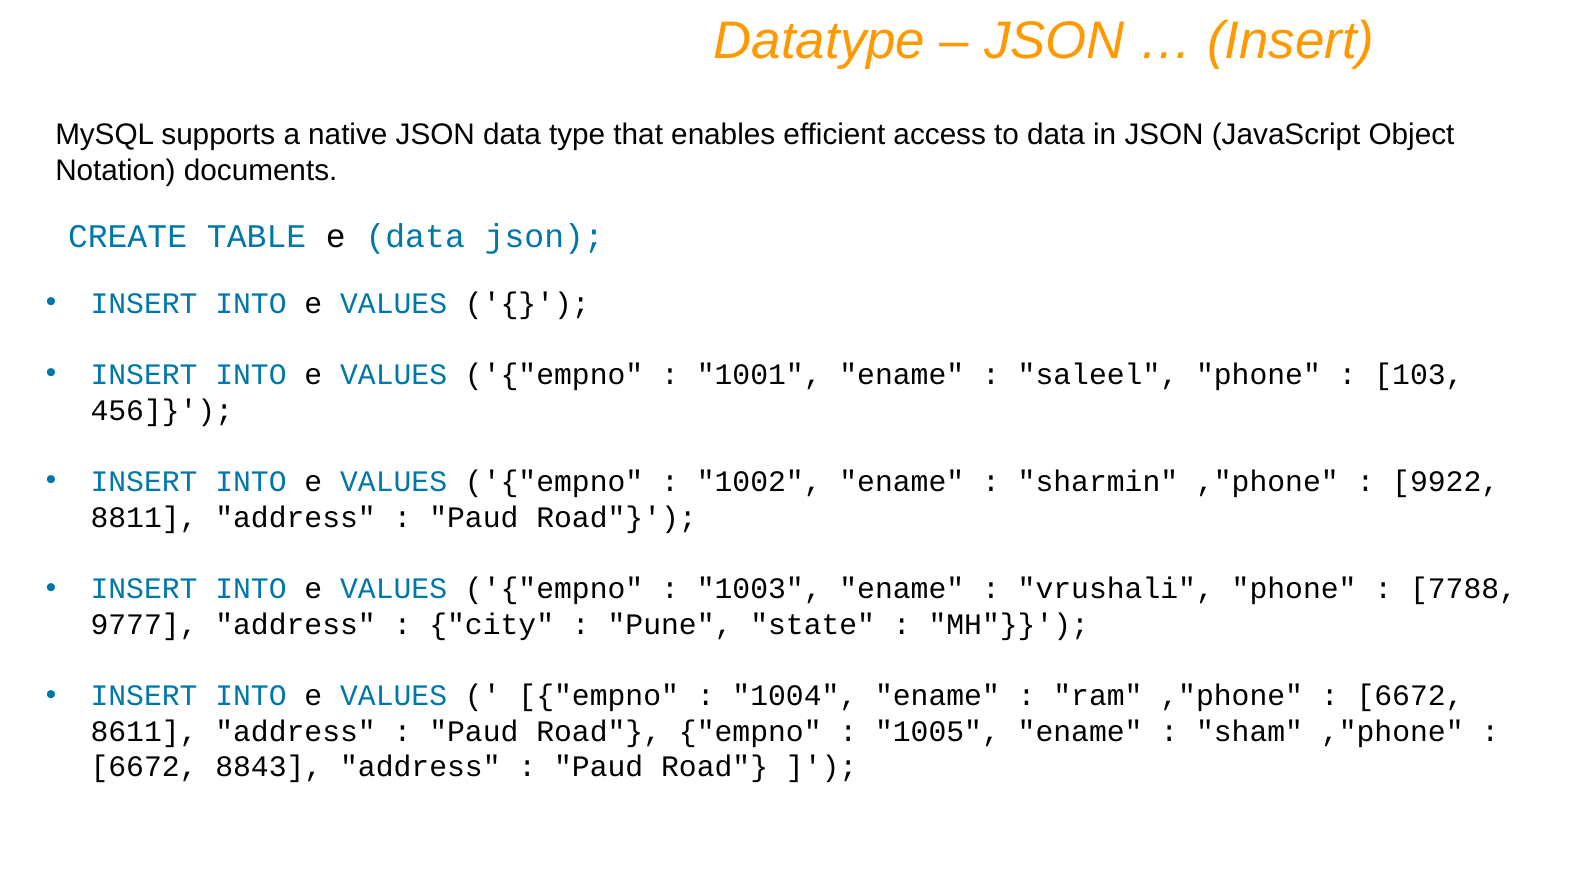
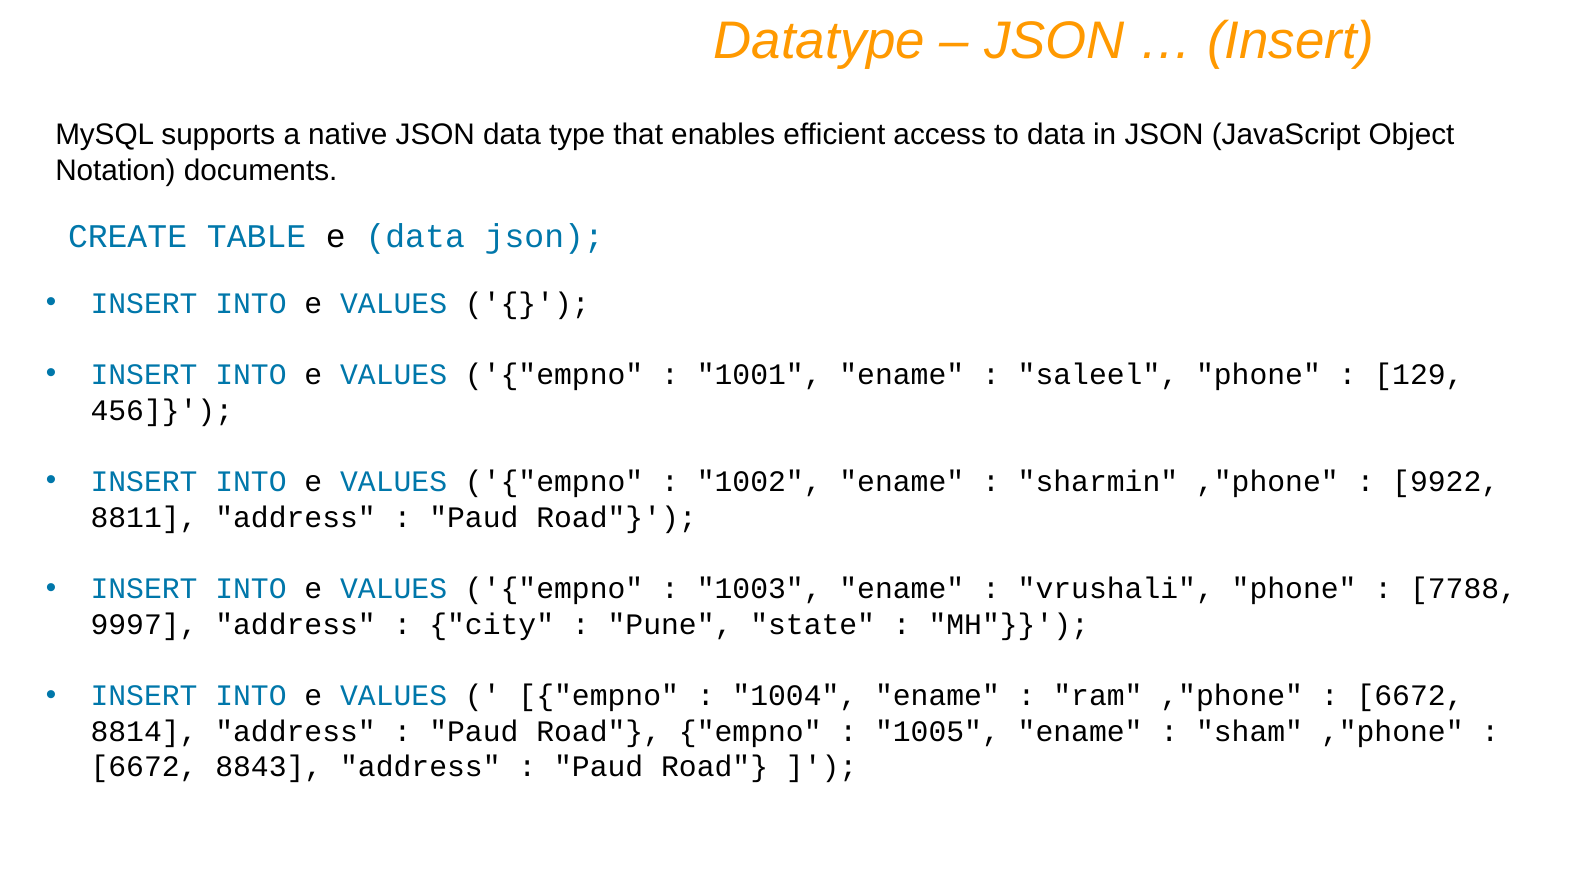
103: 103 -> 129
9777: 9777 -> 9997
8611: 8611 -> 8814
